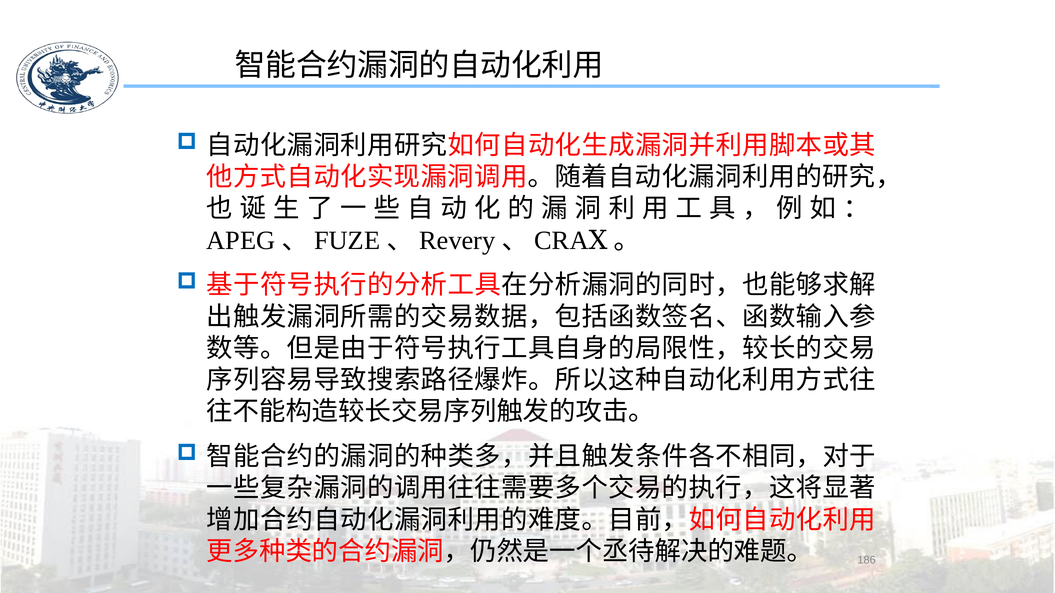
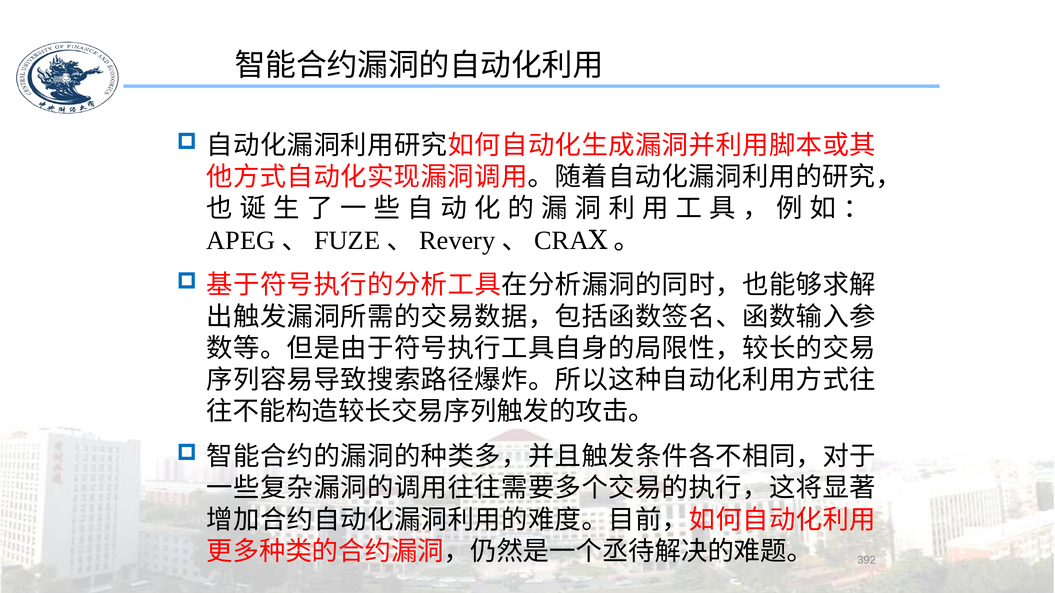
186: 186 -> 392
